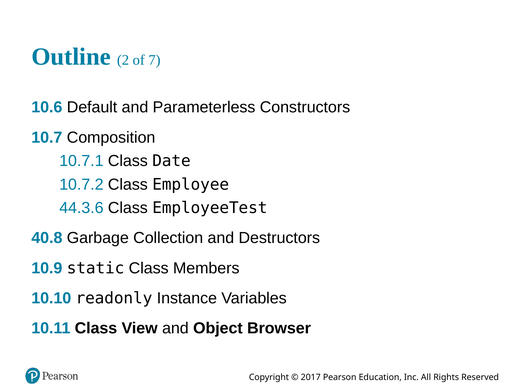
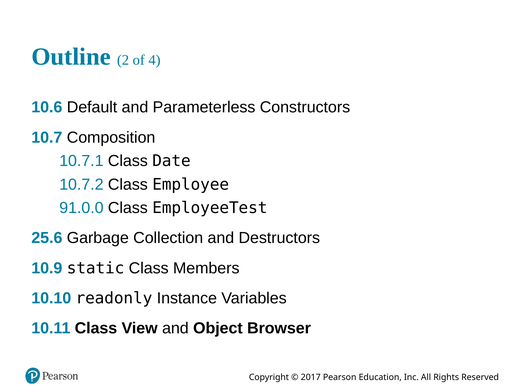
7: 7 -> 4
44.3.6: 44.3.6 -> 91.0.0
40.8: 40.8 -> 25.6
